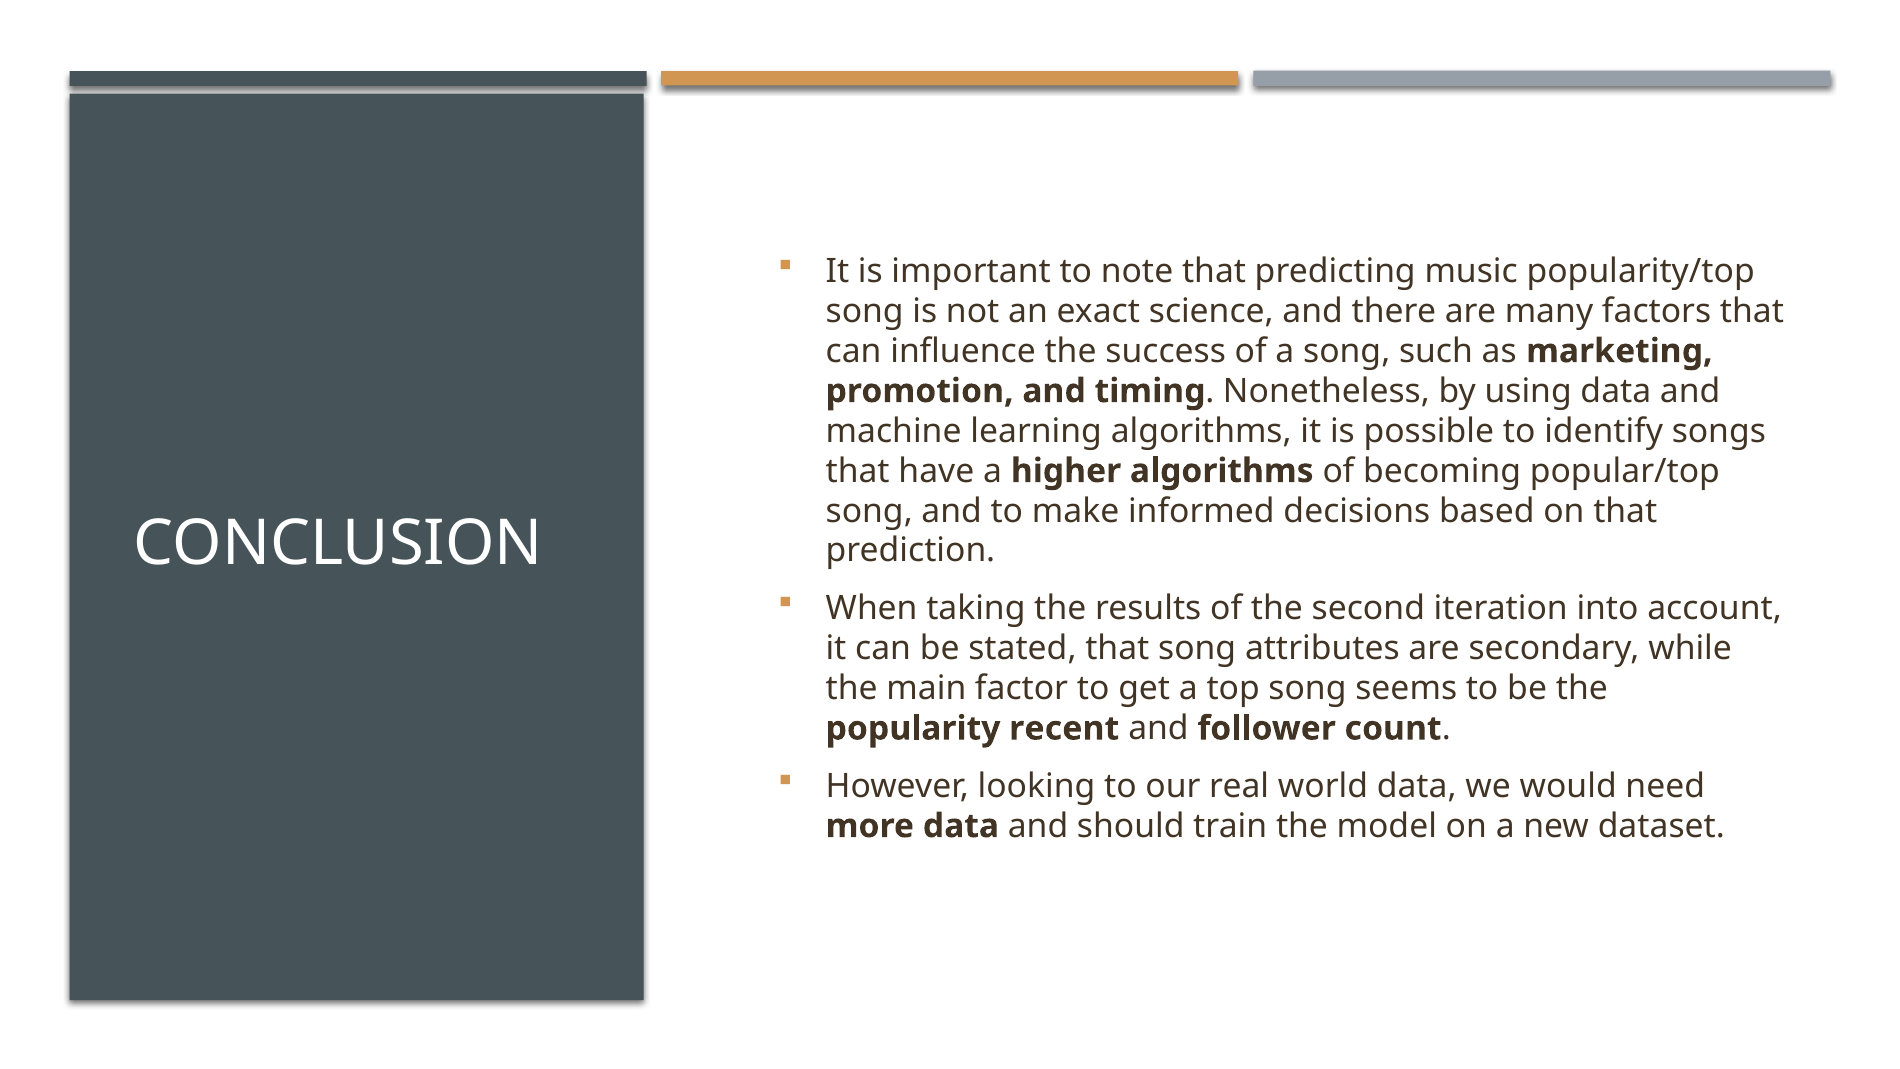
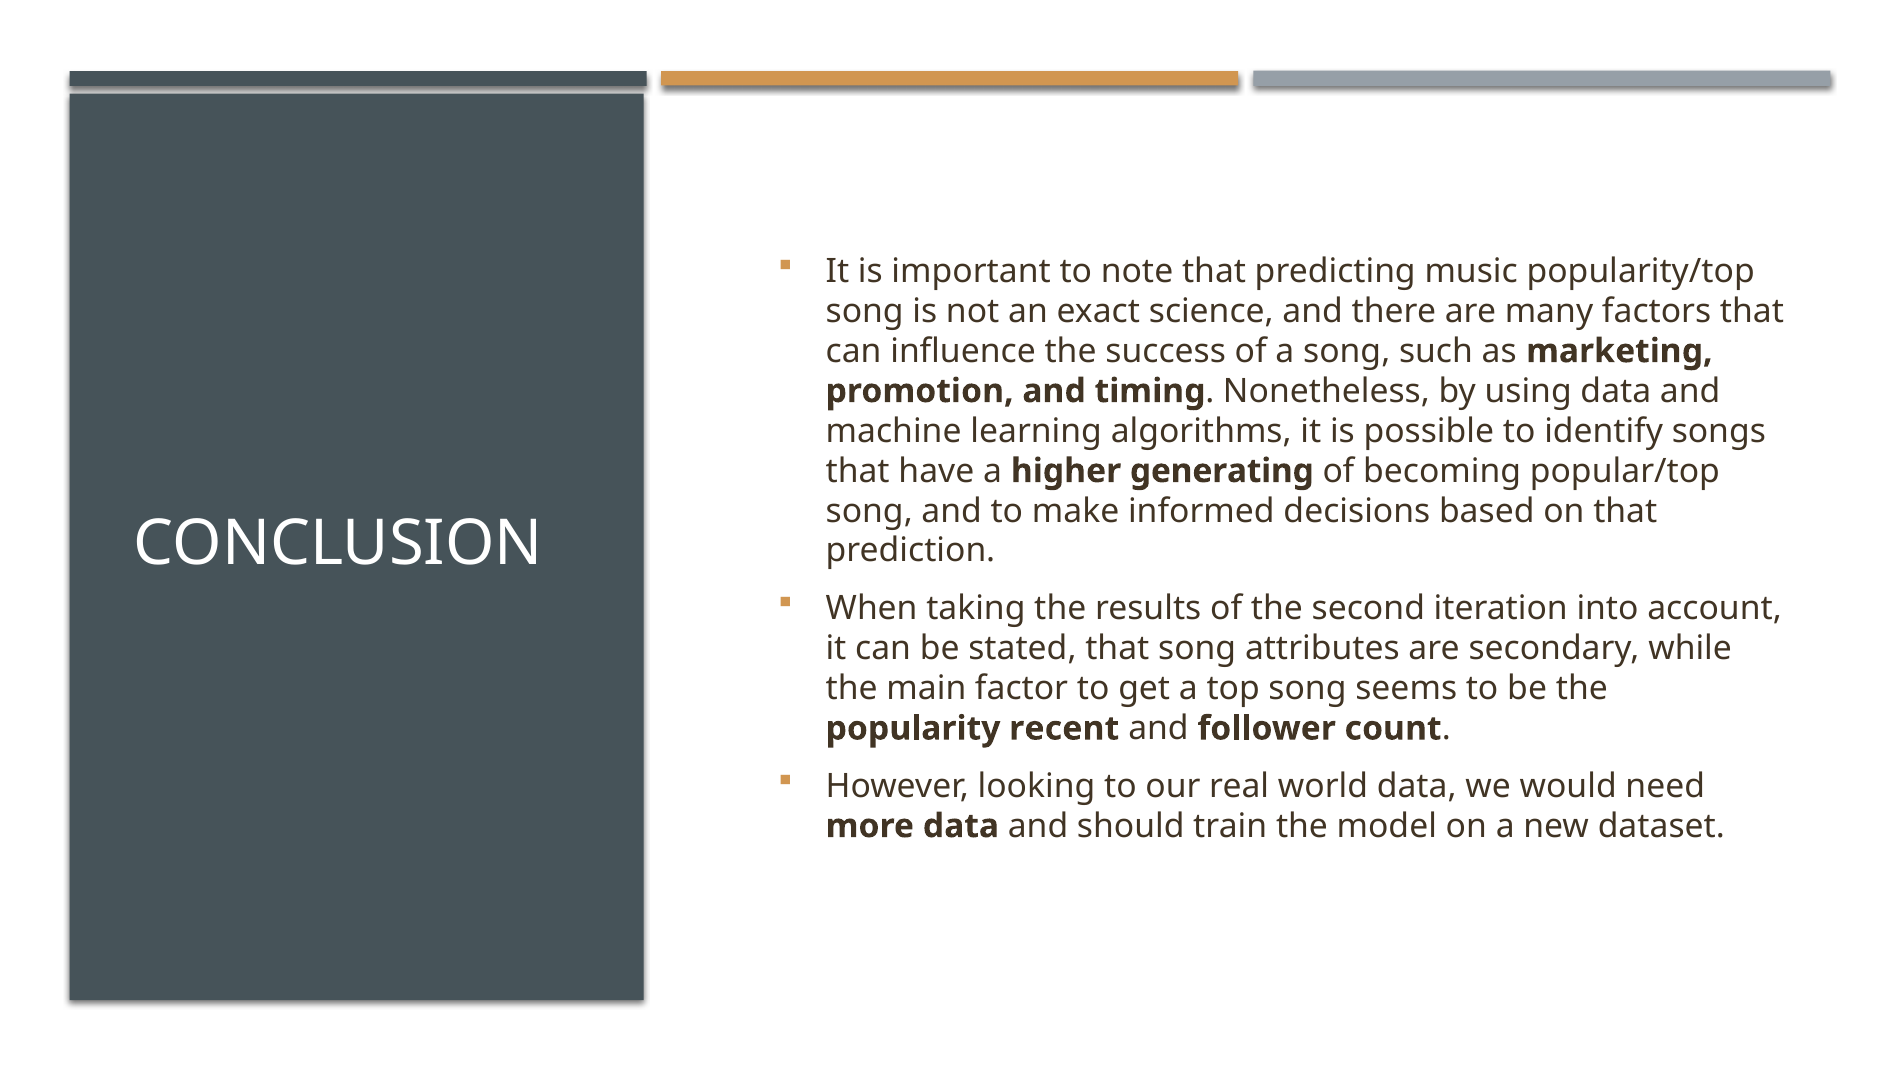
higher algorithms: algorithms -> generating
